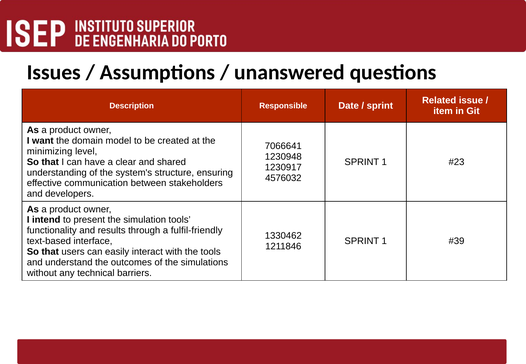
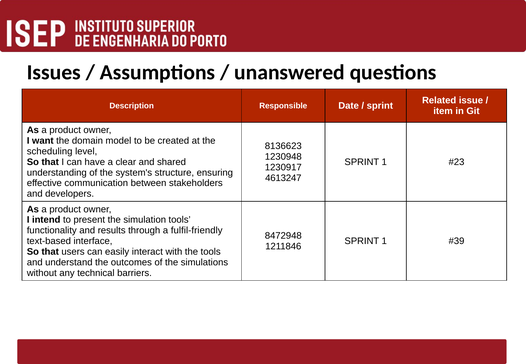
7066641: 7066641 -> 8136623
minimizing: minimizing -> scheduling
4576032: 4576032 -> 4613247
1330462: 1330462 -> 8472948
